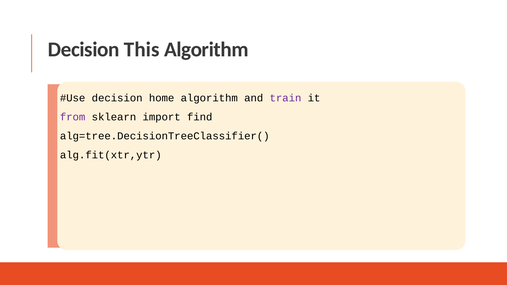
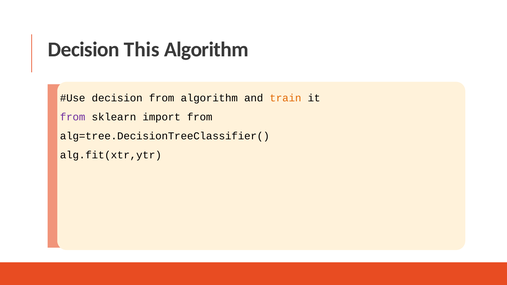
decision home: home -> from
train colour: purple -> orange
import find: find -> from
